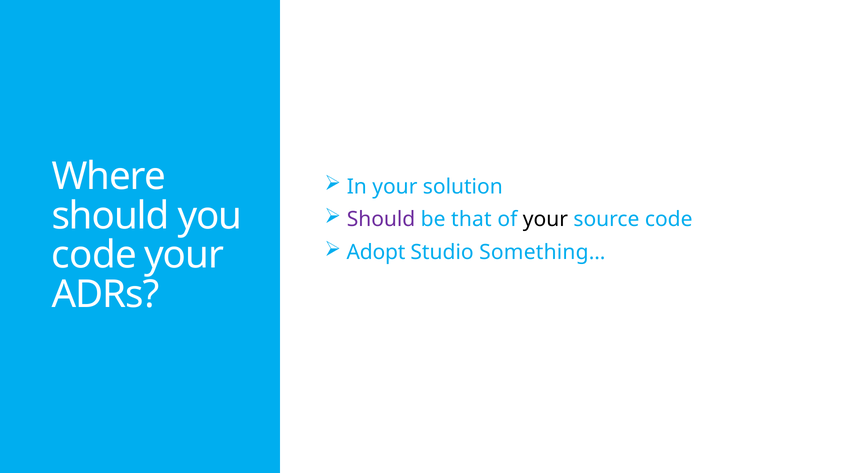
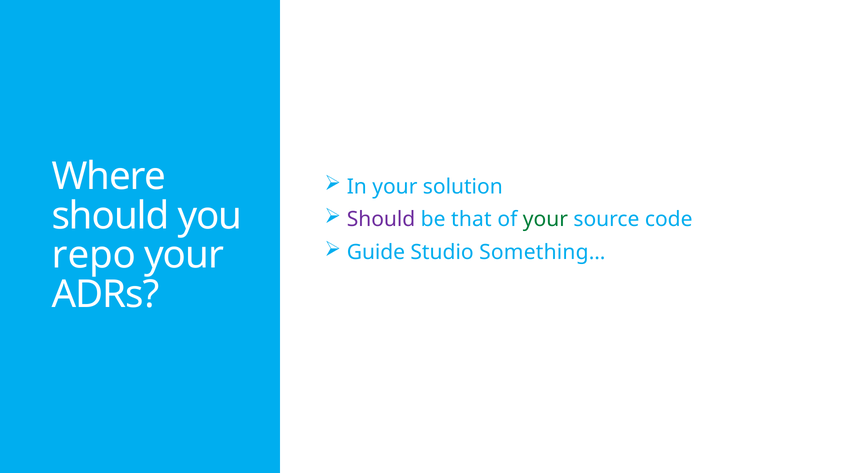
your at (545, 220) colour: black -> green
Adopt: Adopt -> Guide
code at (94, 255): code -> repo
